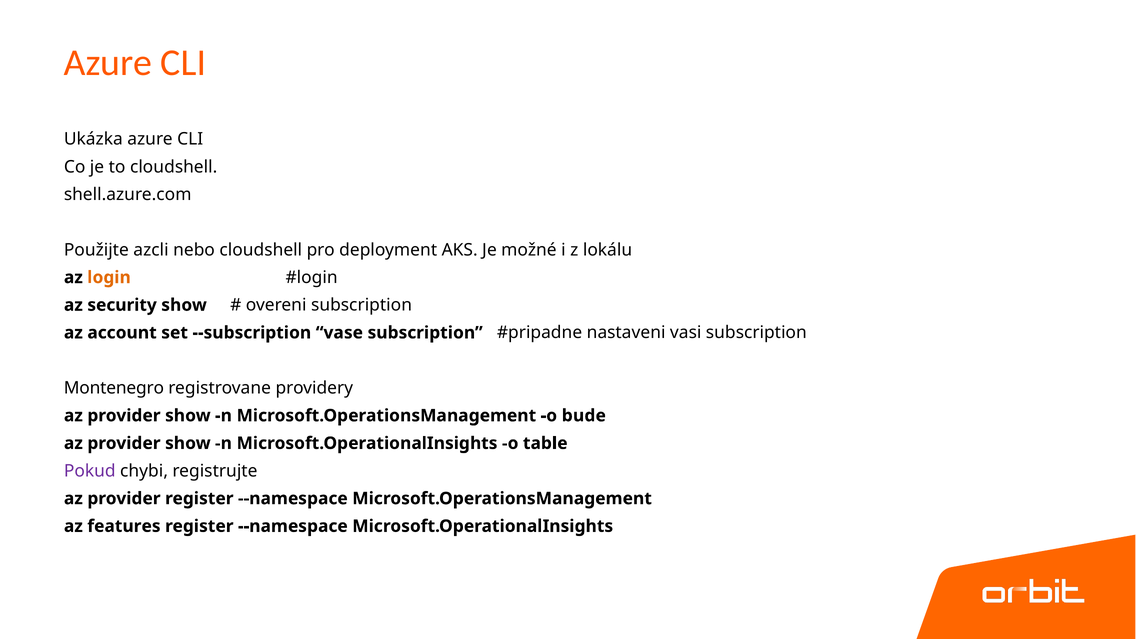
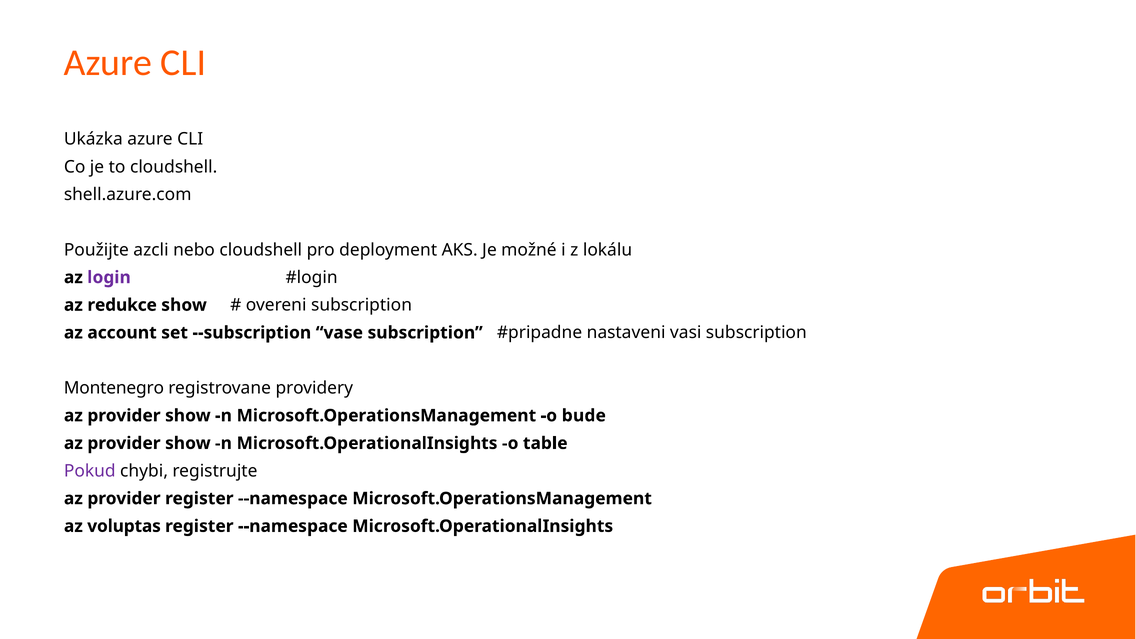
login colour: orange -> purple
security: security -> redukce
features: features -> voluptas
